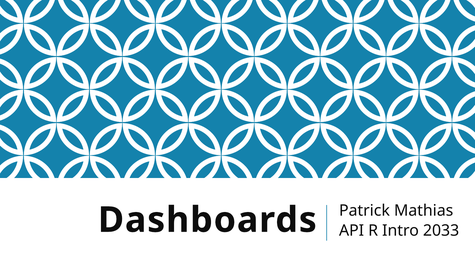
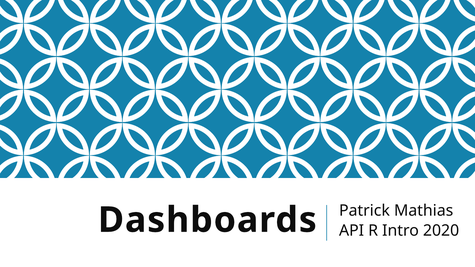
2033: 2033 -> 2020
